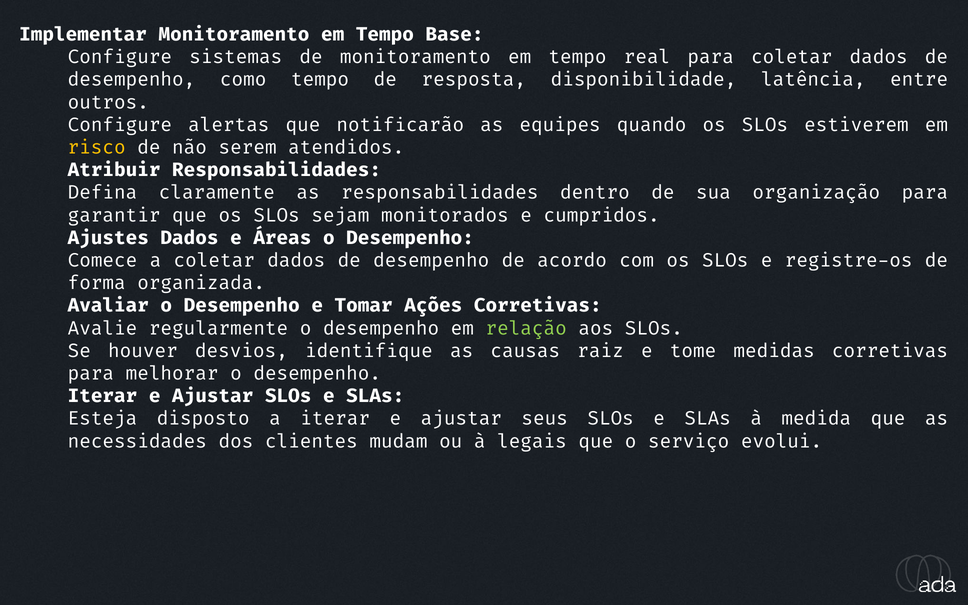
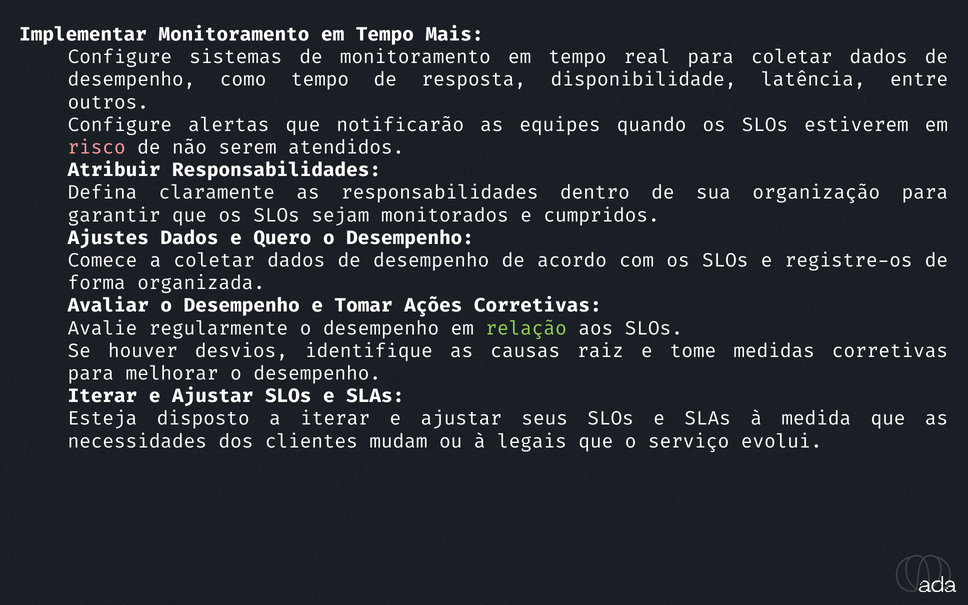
Base: Base -> Mais
risco colour: yellow -> pink
Áreas: Áreas -> Quero
